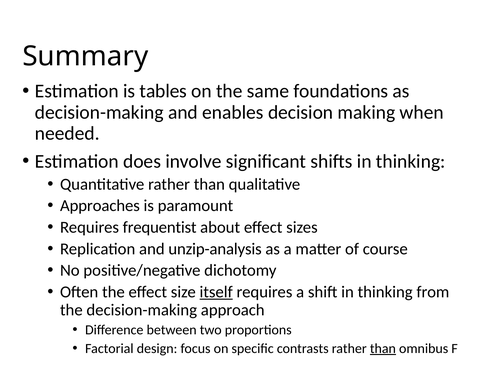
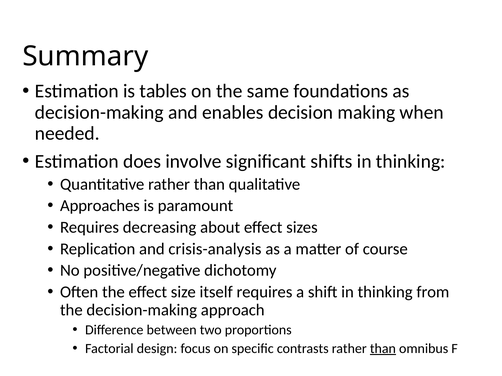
frequentist: frequentist -> decreasing
unzip-analysis: unzip-analysis -> crisis-analysis
itself underline: present -> none
